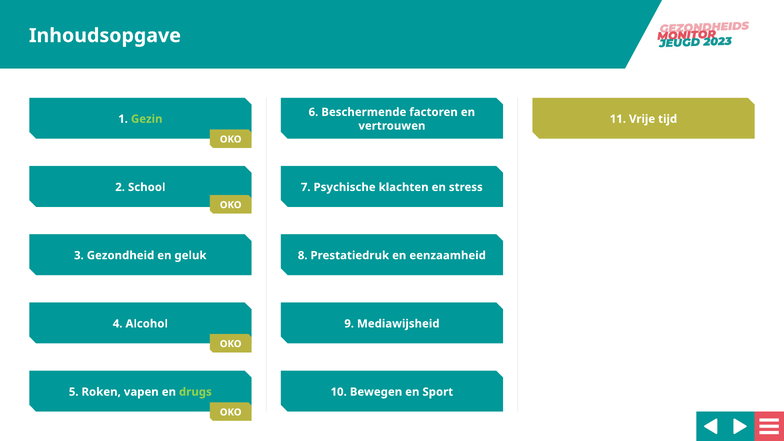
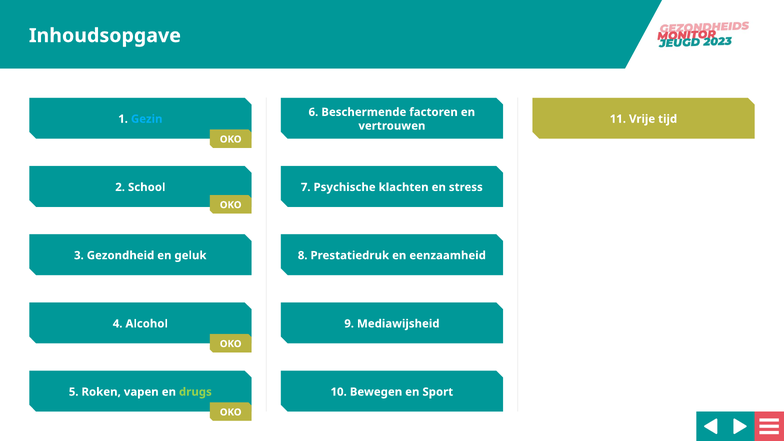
Gezin colour: light green -> light blue
